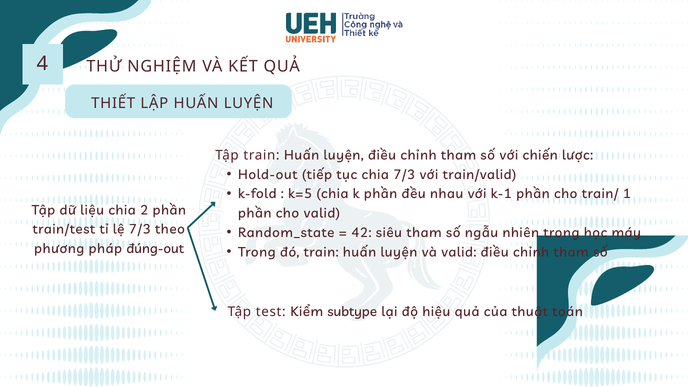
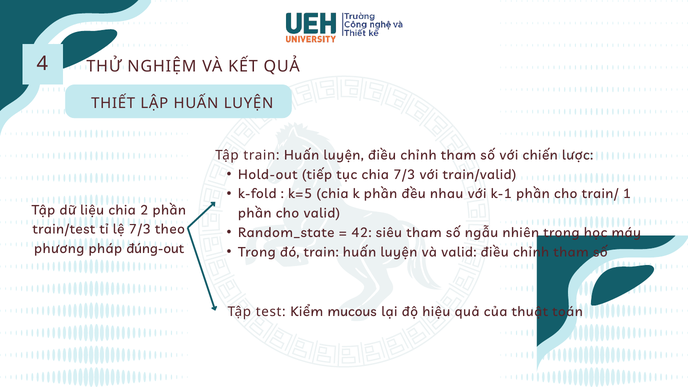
subtype: subtype -> mucous
